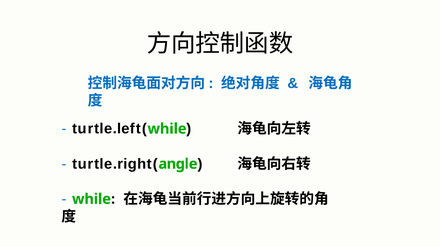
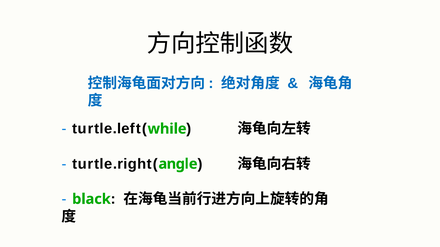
while at (91, 199): while -> black
